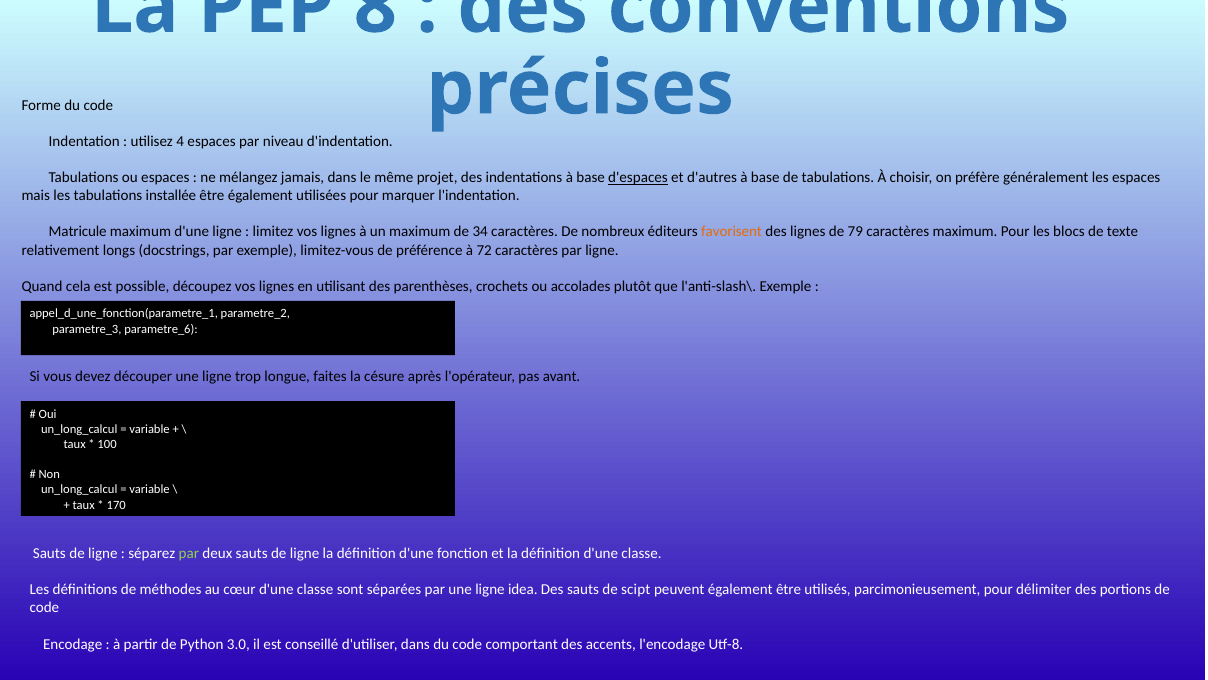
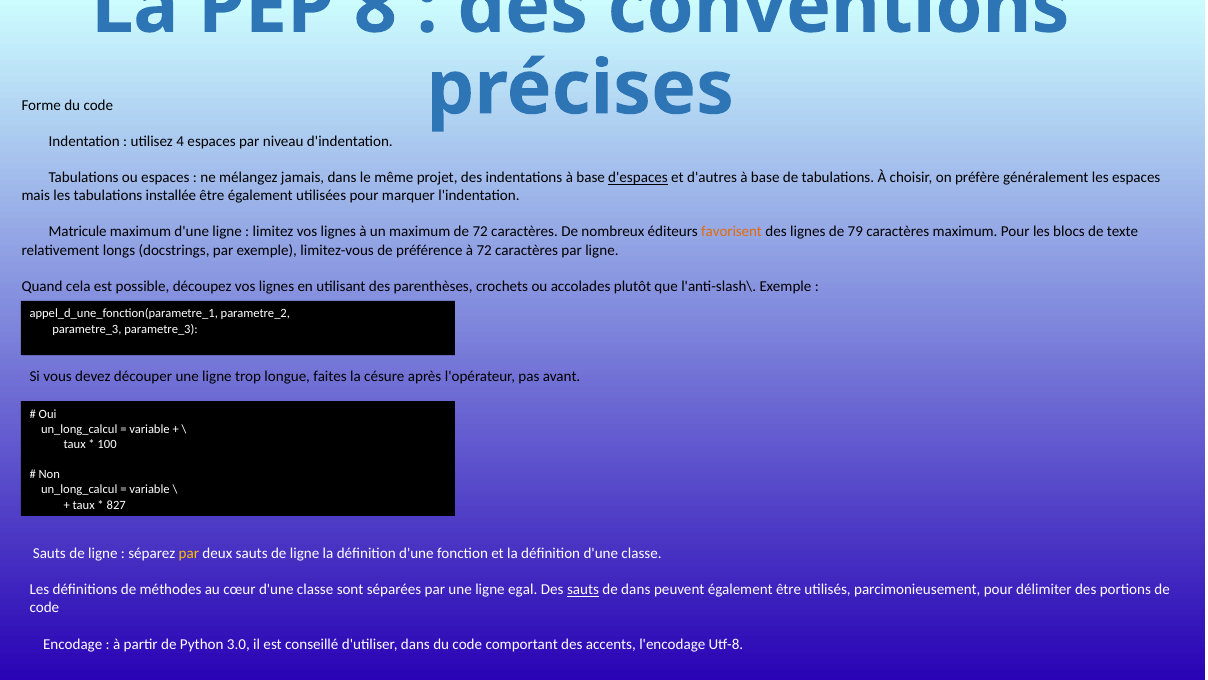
de 34: 34 -> 72
parametre_3 parametre_6: parametre_6 -> parametre_3
170: 170 -> 827
par at (189, 553) colour: light green -> yellow
idea: idea -> egal
sauts at (583, 589) underline: none -> present
de scipt: scipt -> dans
